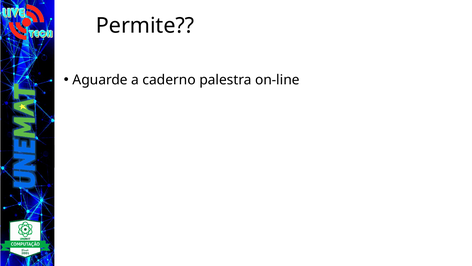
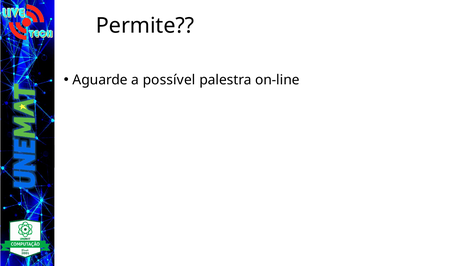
caderno: caderno -> possível
